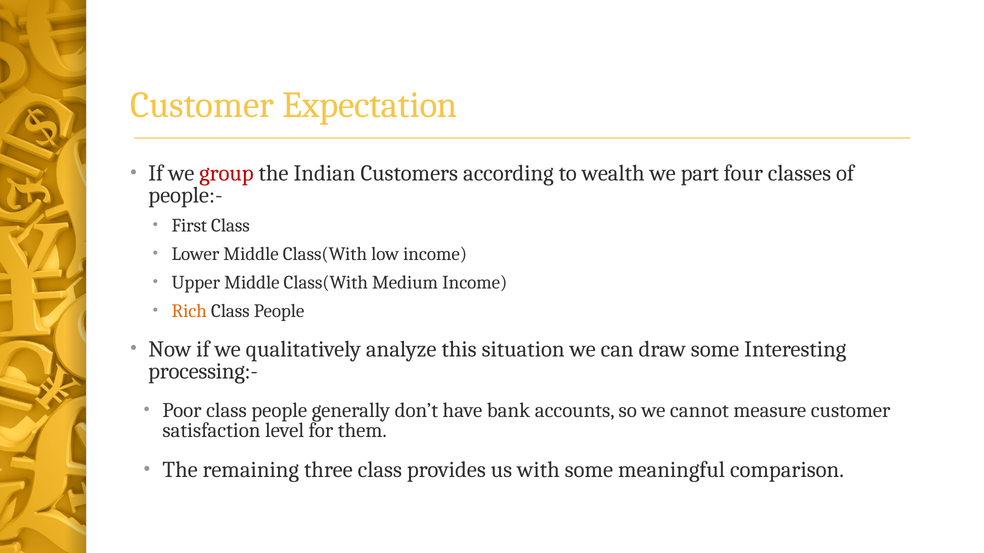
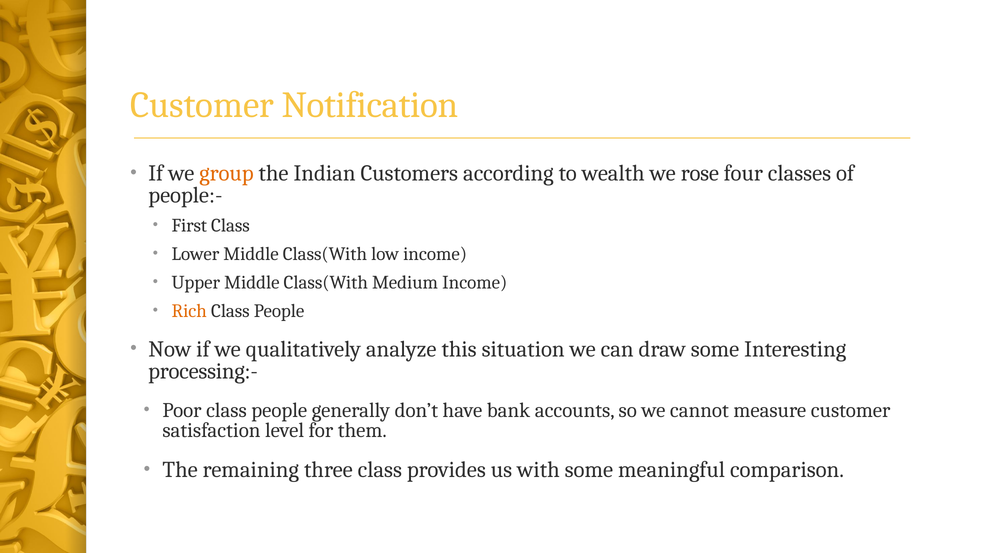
Expectation: Expectation -> Notification
group colour: red -> orange
part: part -> rose
